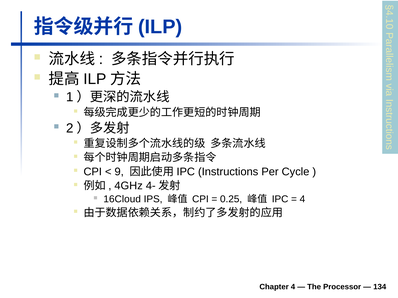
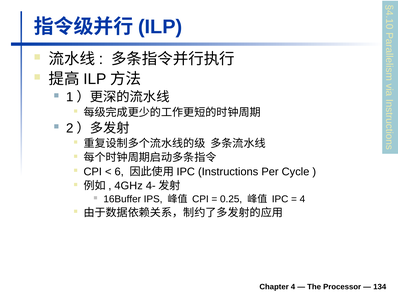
9: 9 -> 6
16Cloud: 16Cloud -> 16Buffer
